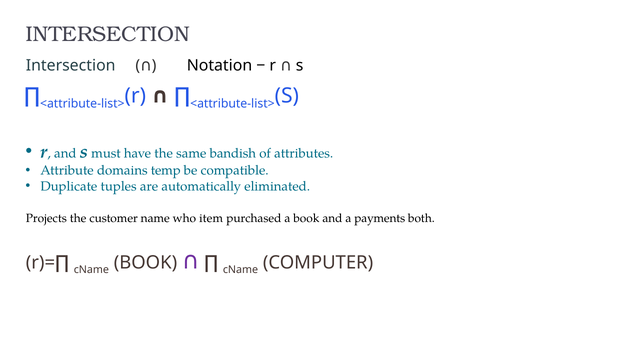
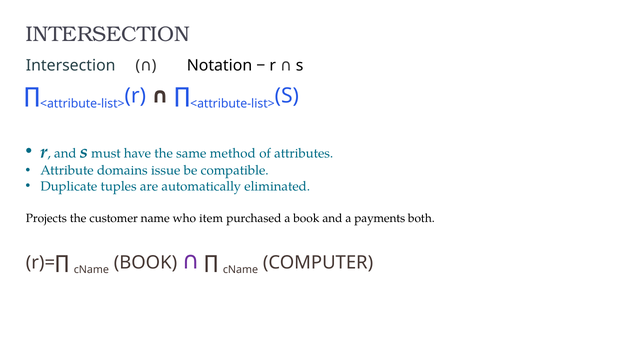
bandish: bandish -> method
temp: temp -> issue
